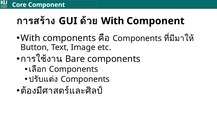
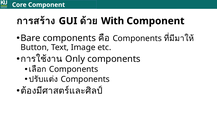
With at (30, 38): With -> Bare
Bare: Bare -> Only
